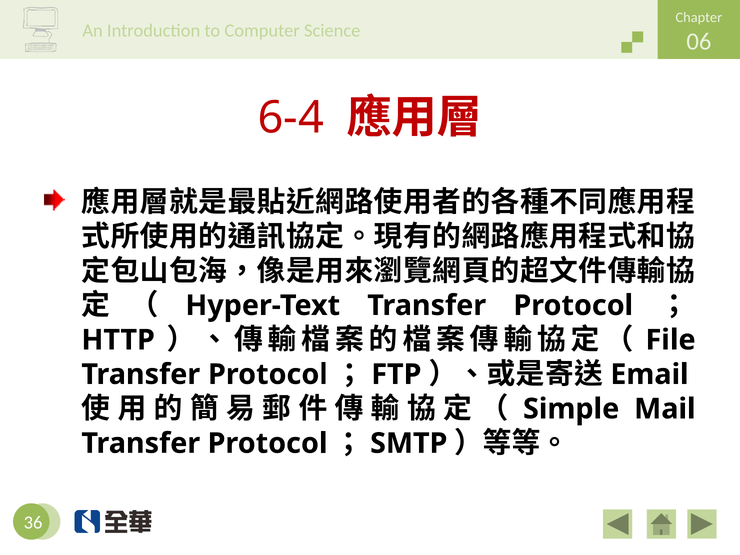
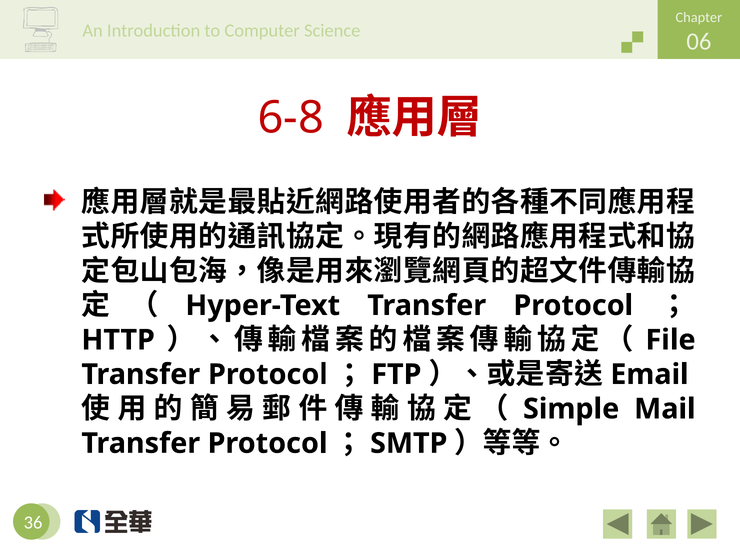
6-4: 6-4 -> 6-8
